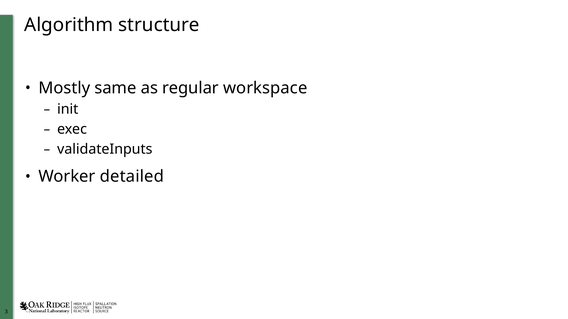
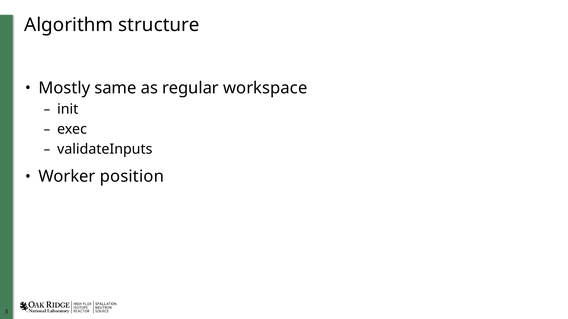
detailed: detailed -> position
